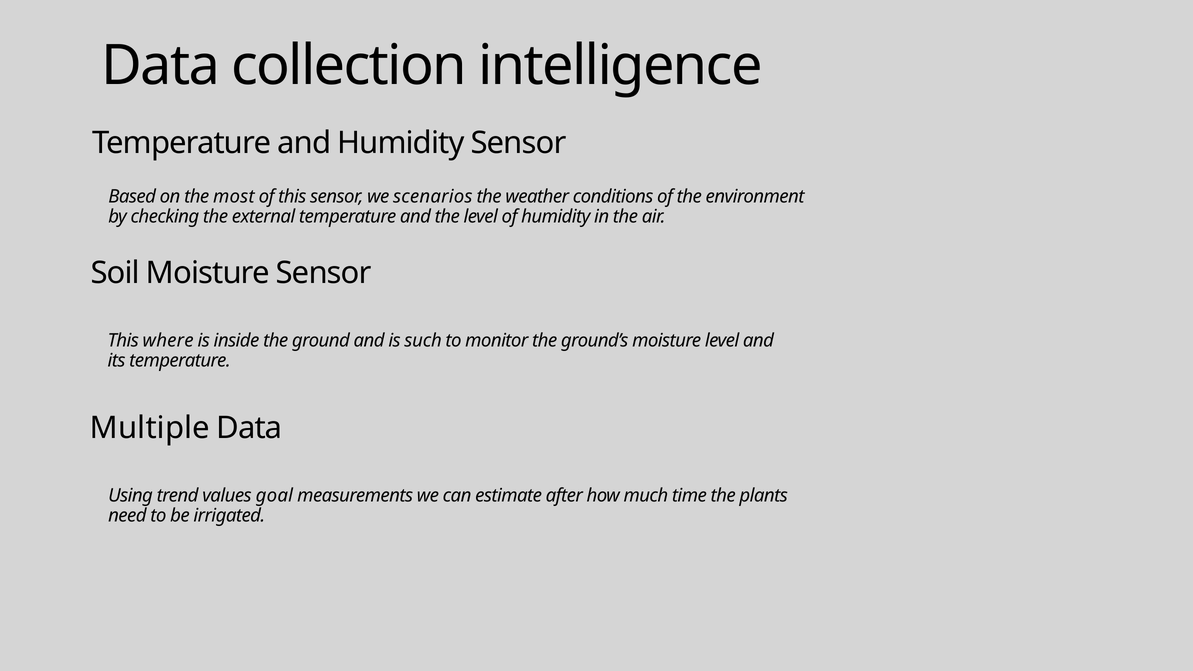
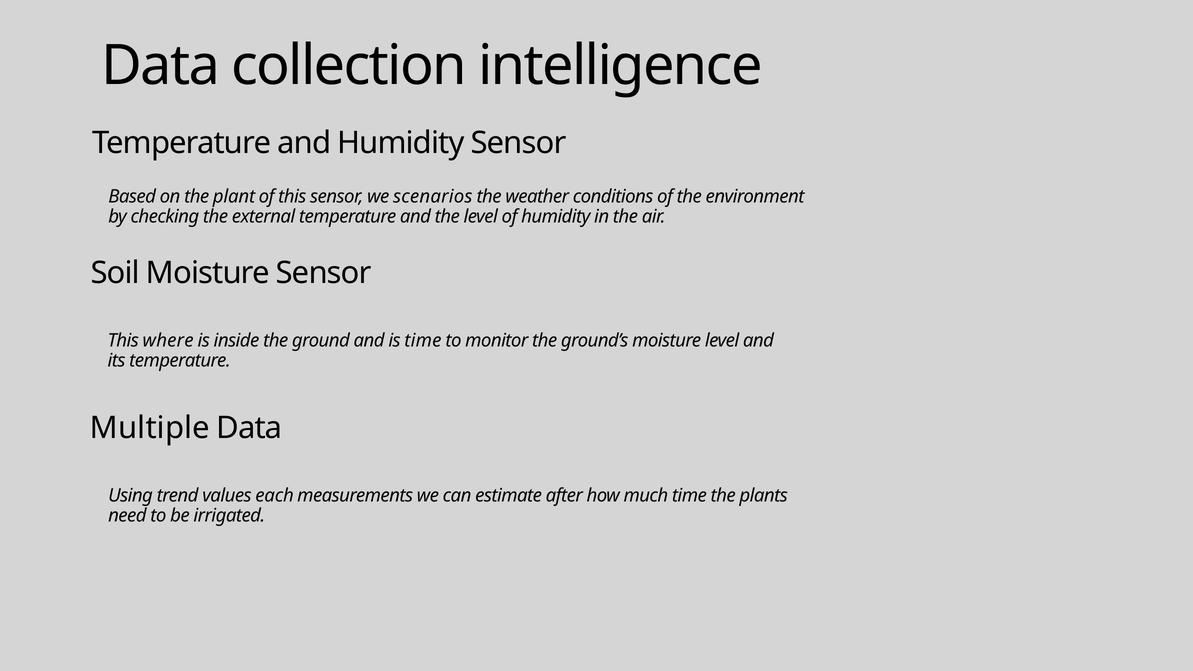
most: most -> plant
is such: such -> time
goal: goal -> each
